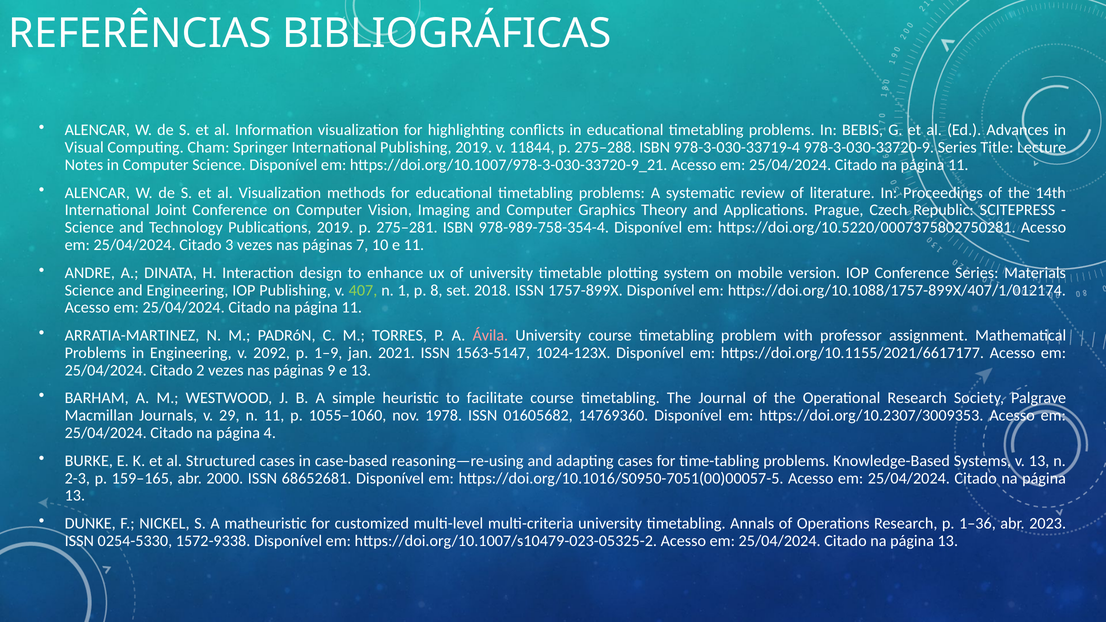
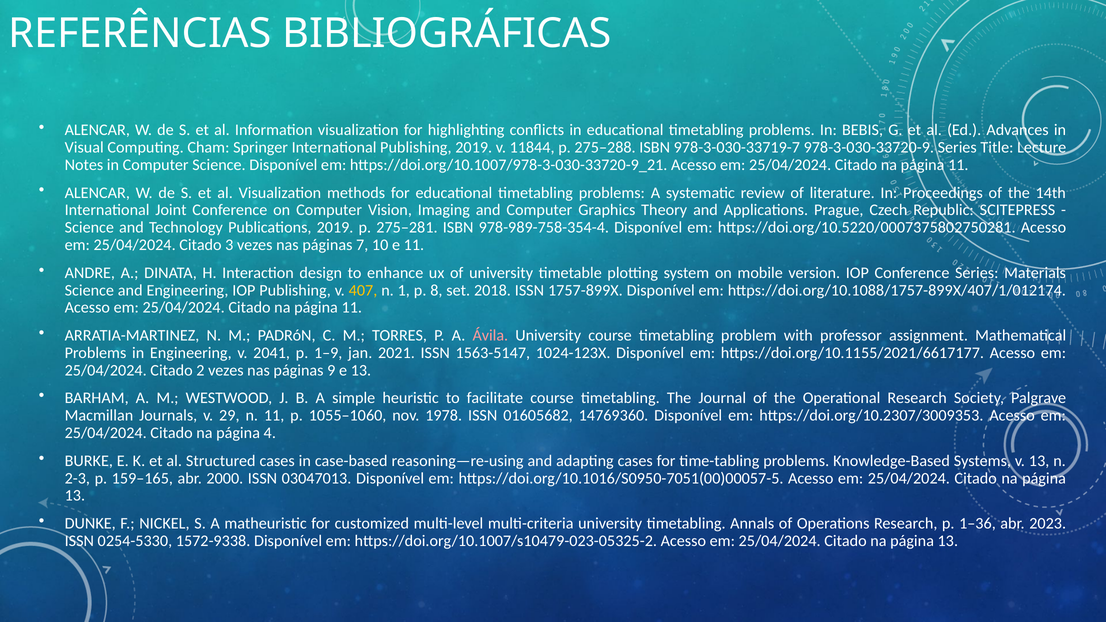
978-3-030-33719-4: 978-3-030-33719-4 -> 978-3-030-33719-7
407 colour: light green -> yellow
2092: 2092 -> 2041
68652681: 68652681 -> 03047013
